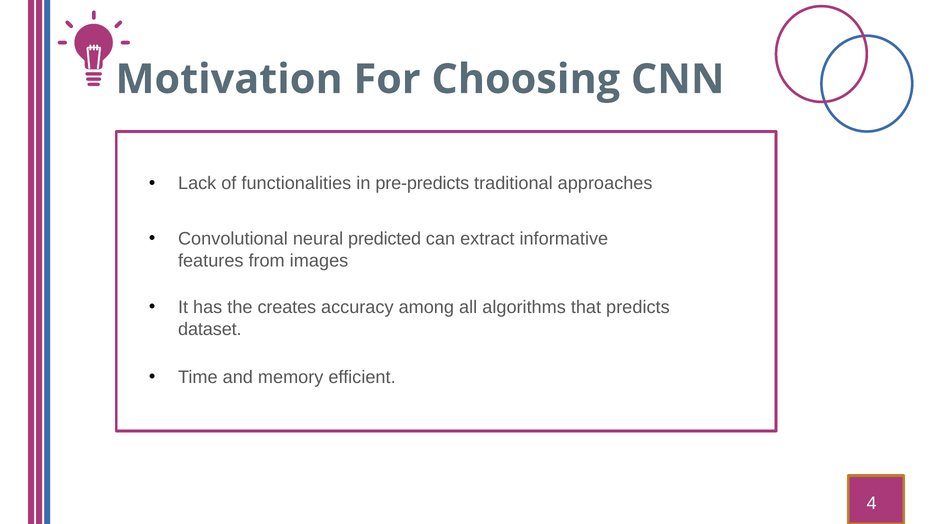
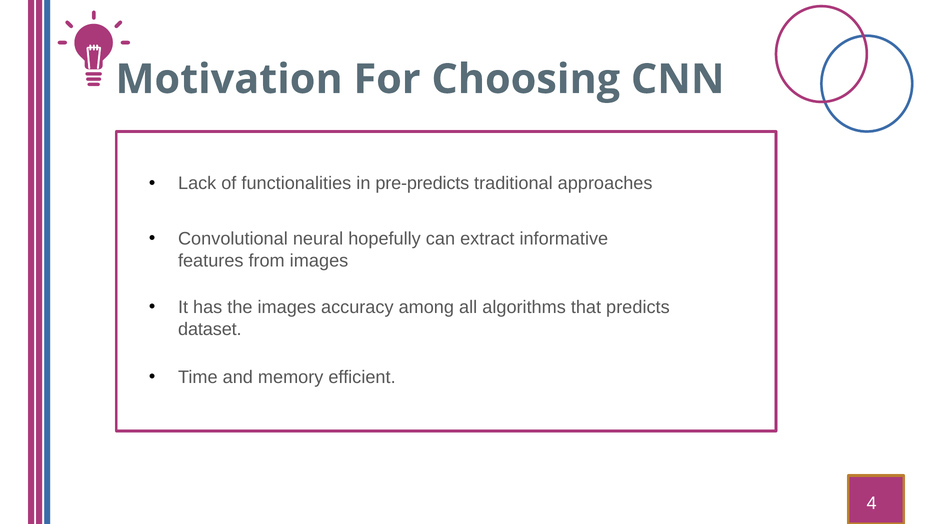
predicted: predicted -> hopefully
the creates: creates -> images
